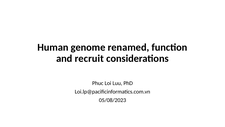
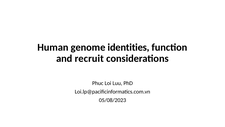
renamed: renamed -> identities
